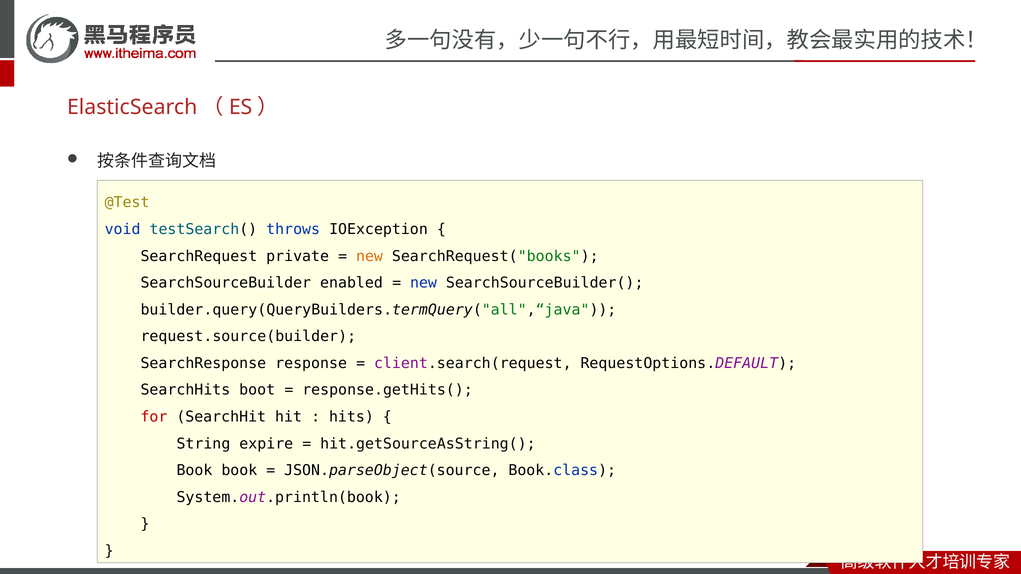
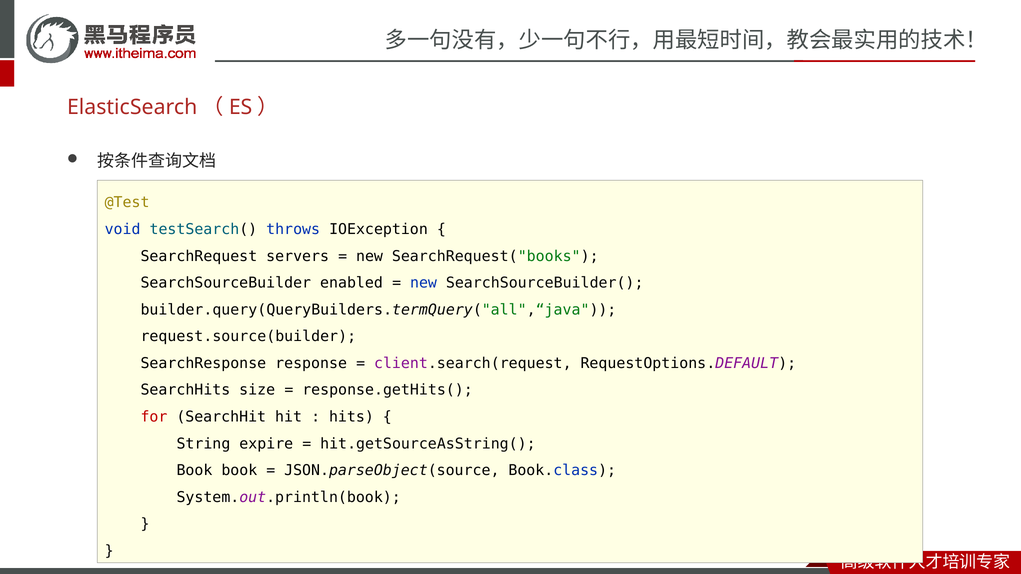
private: private -> servers
new at (370, 256) colour: orange -> black
boot: boot -> size
